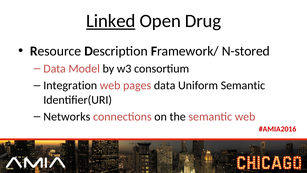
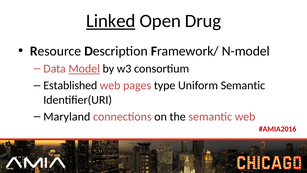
N-stored: N-stored -> N-model
Model underline: none -> present
Integration: Integration -> Established
pages data: data -> type
Networks: Networks -> Maryland
